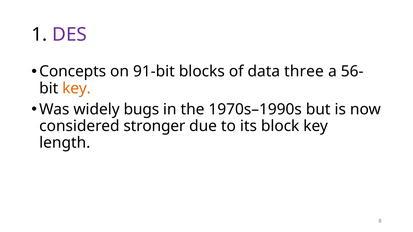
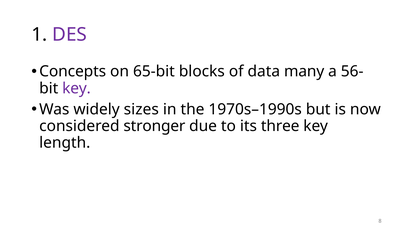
91-bit: 91-bit -> 65-bit
three: three -> many
key at (76, 88) colour: orange -> purple
bugs: bugs -> sizes
block: block -> three
